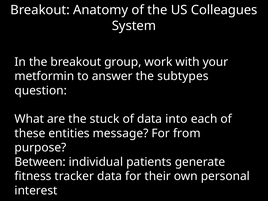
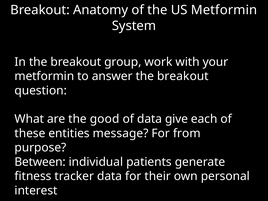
US Colleagues: Colleagues -> Metformin
answer the subtypes: subtypes -> breakout
stuck: stuck -> good
into: into -> give
